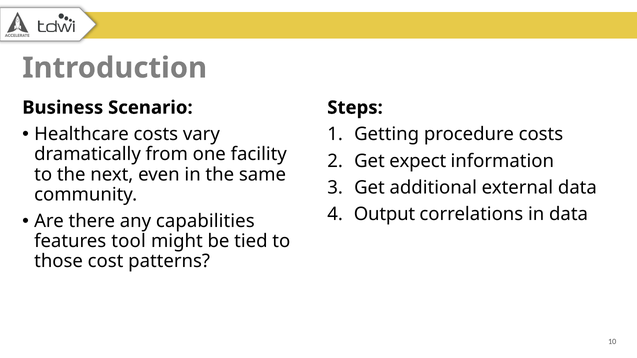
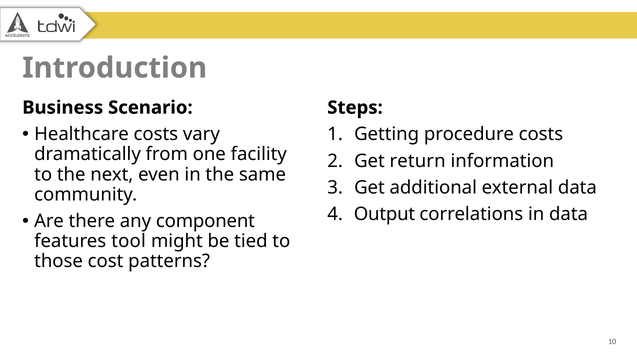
expect: expect -> return
capabilities: capabilities -> component
